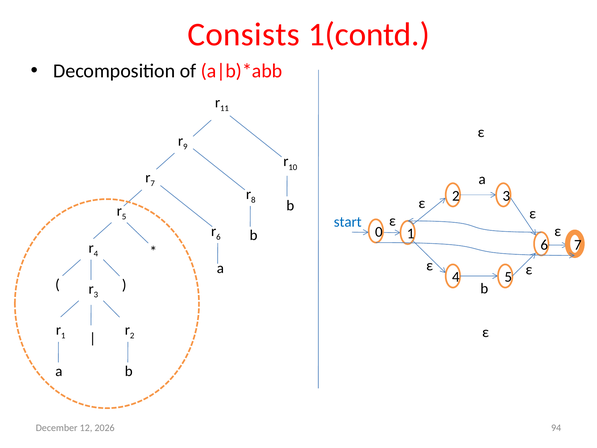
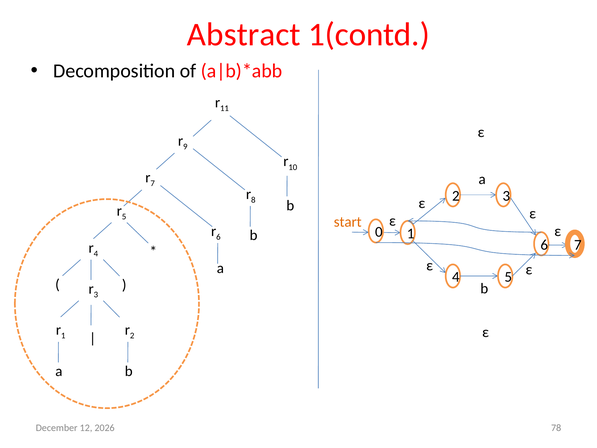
Consists: Consists -> Abstract
start colour: blue -> orange
94: 94 -> 78
